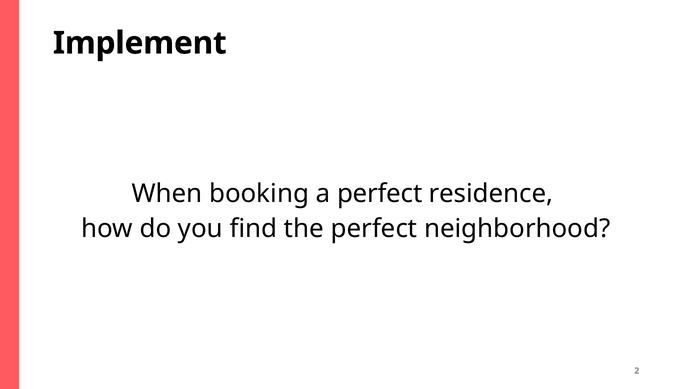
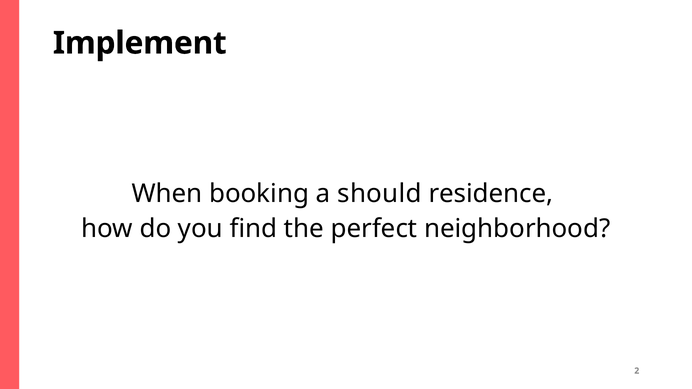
a perfect: perfect -> should
